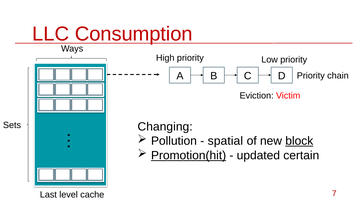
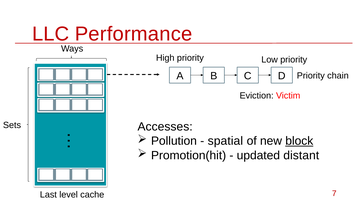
Consumption: Consumption -> Performance
Changing: Changing -> Accesses
Promotion(hit underline: present -> none
certain: certain -> distant
